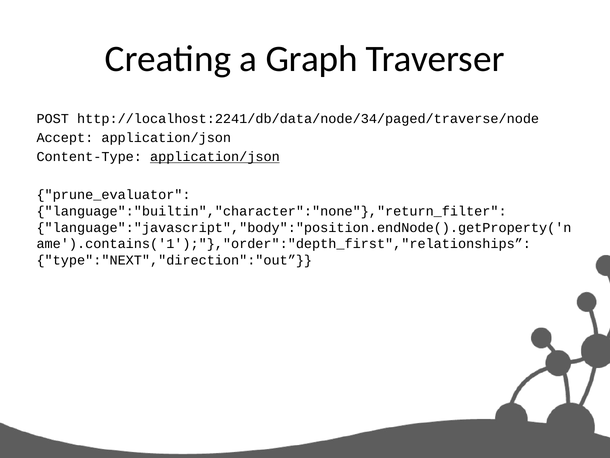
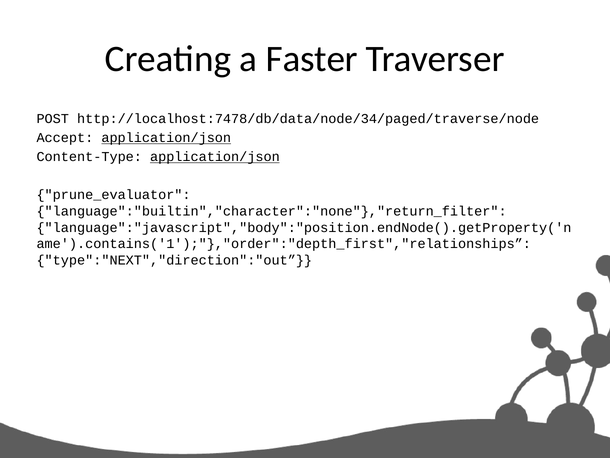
Graph: Graph -> Faster
http://localhost:2241/db/data/node/34/paged/traverse/node: http://localhost:2241/db/data/node/34/paged/traverse/node -> http://localhost:7478/db/data/node/34/paged/traverse/node
application/json at (166, 138) underline: none -> present
